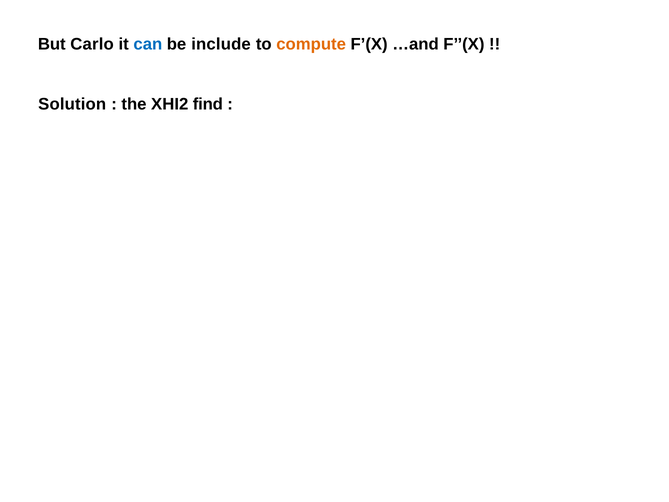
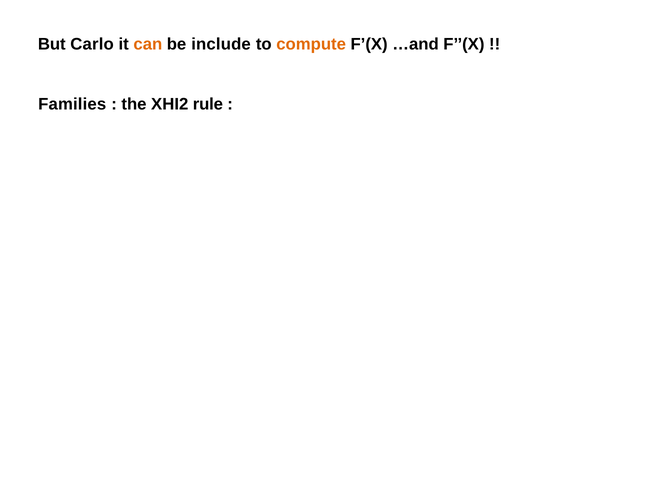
can colour: blue -> orange
Solution: Solution -> Families
find: find -> rule
